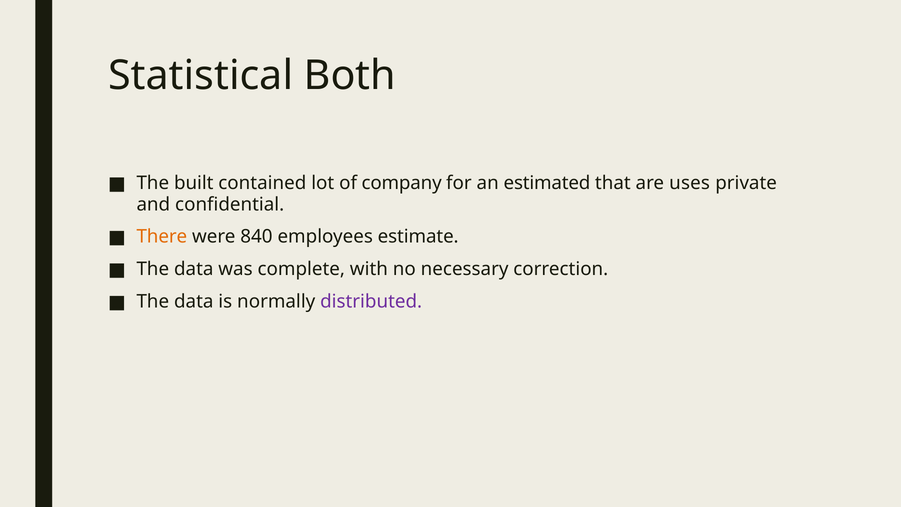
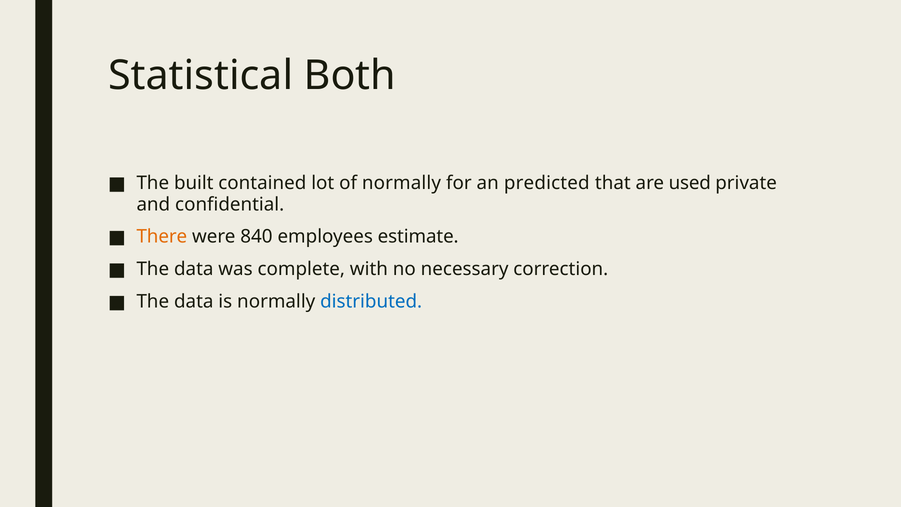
of company: company -> normally
estimated: estimated -> predicted
uses: uses -> used
distributed colour: purple -> blue
